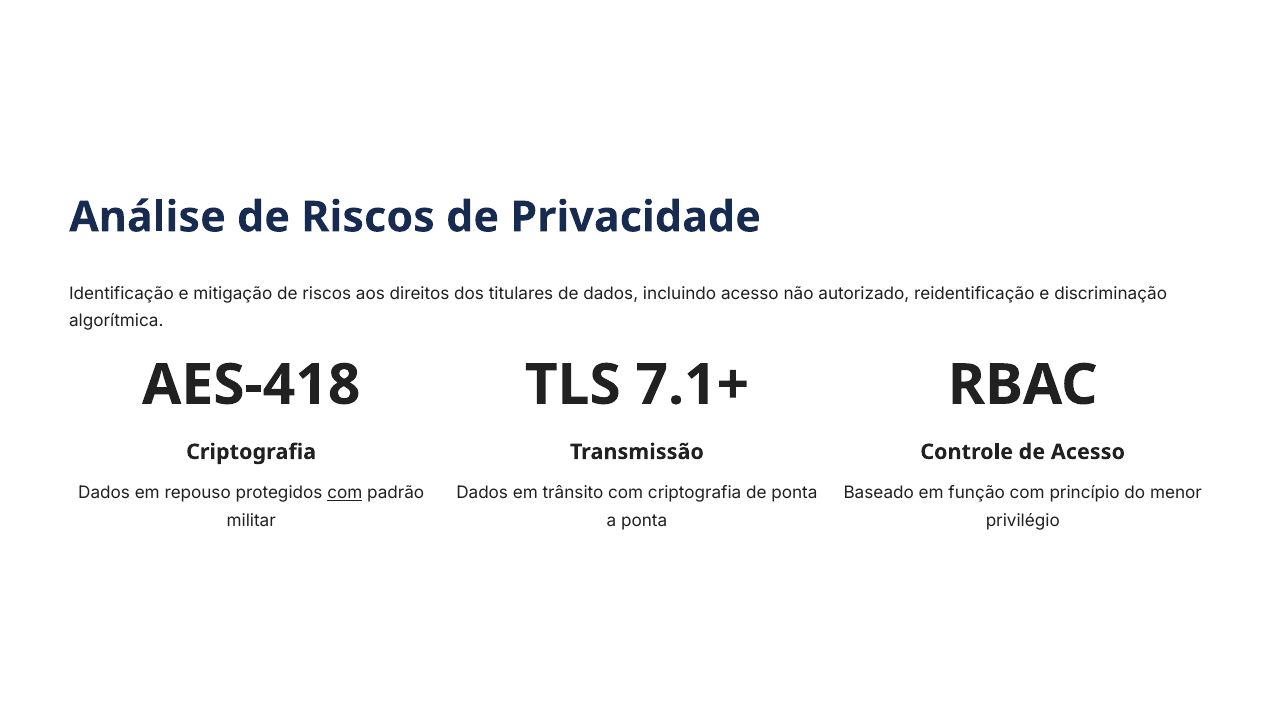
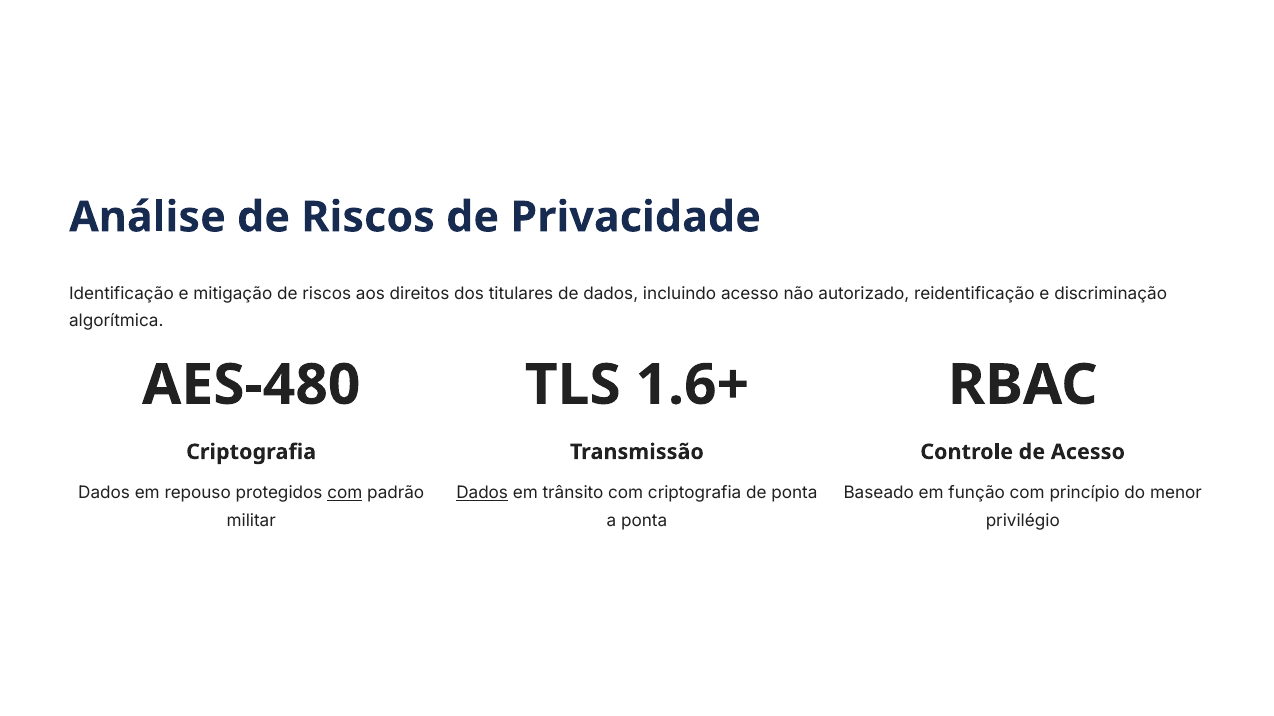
AES-418: AES-418 -> AES-480
7.1+: 7.1+ -> 1.6+
Dados at (482, 493) underline: none -> present
